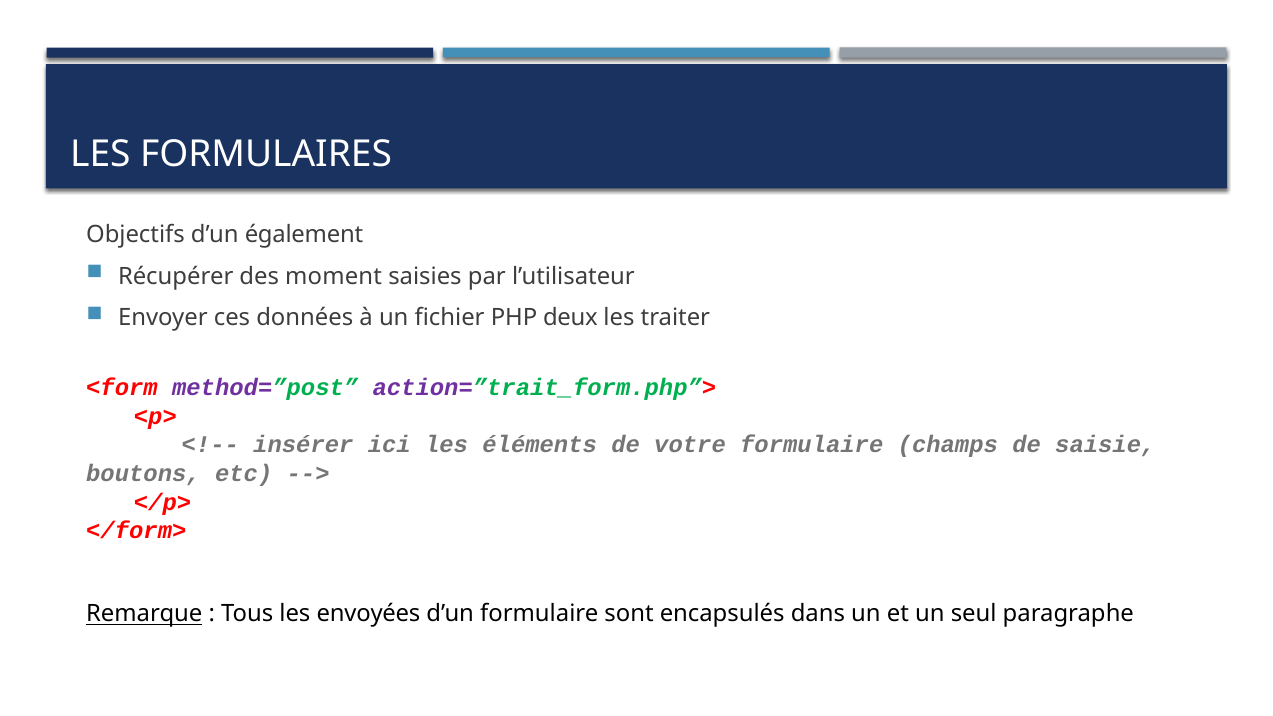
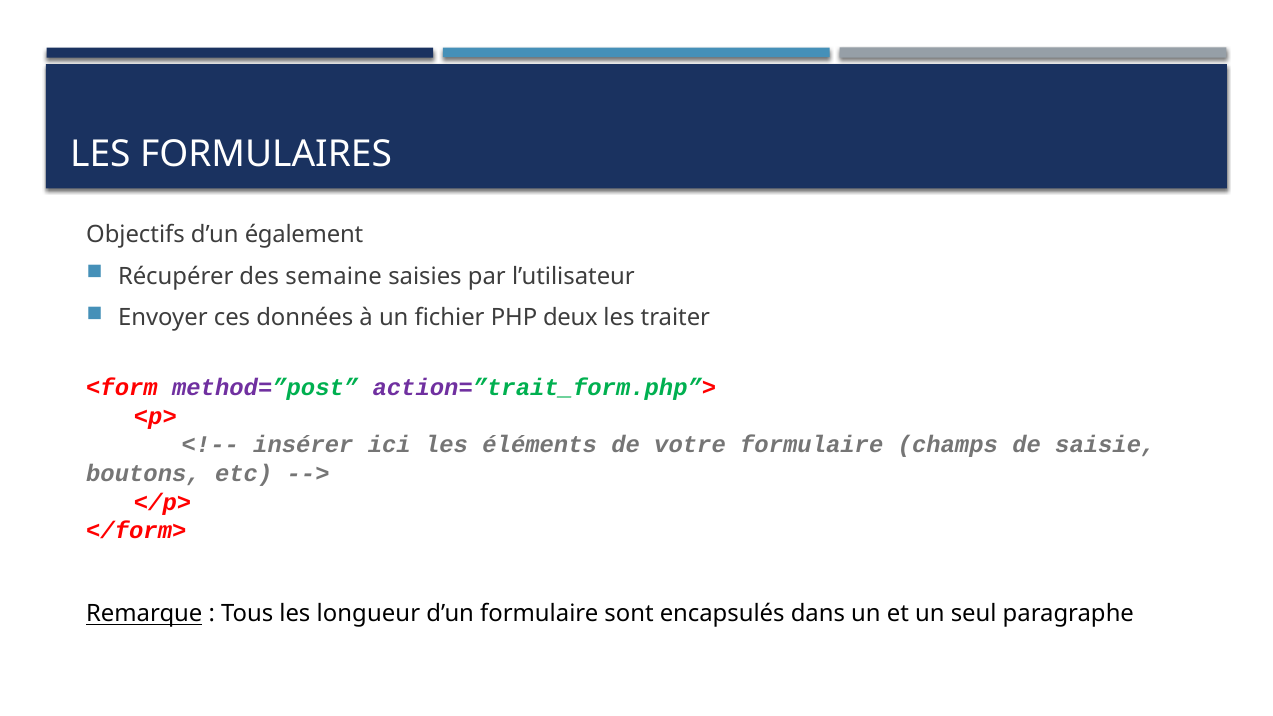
moment: moment -> semaine
envoyées: envoyées -> longueur
